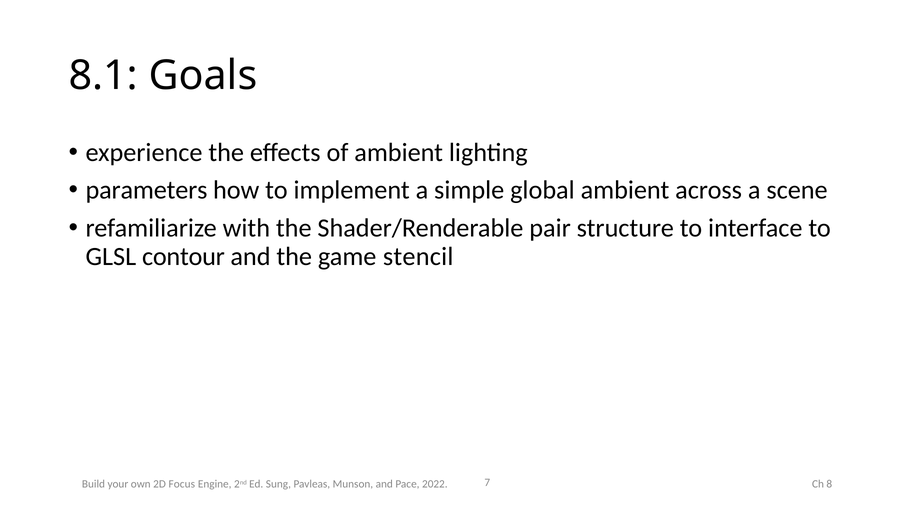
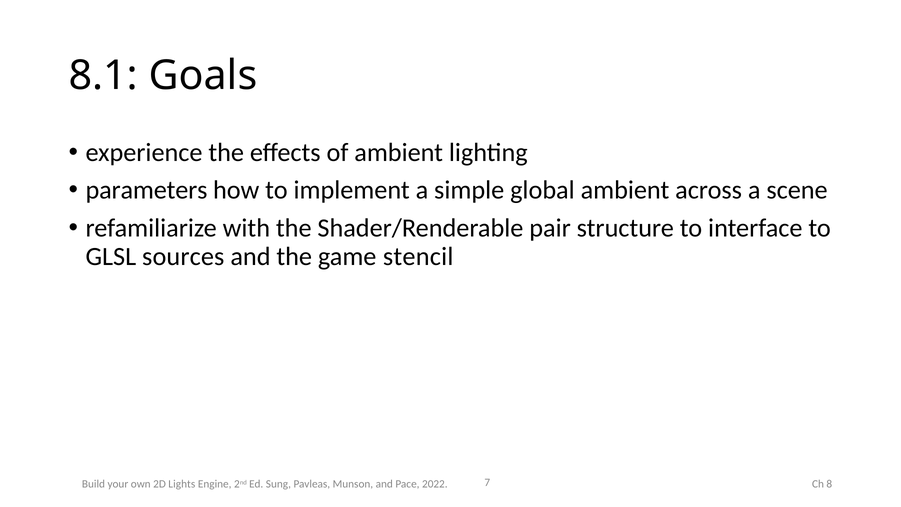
contour: contour -> sources
Focus: Focus -> Lights
